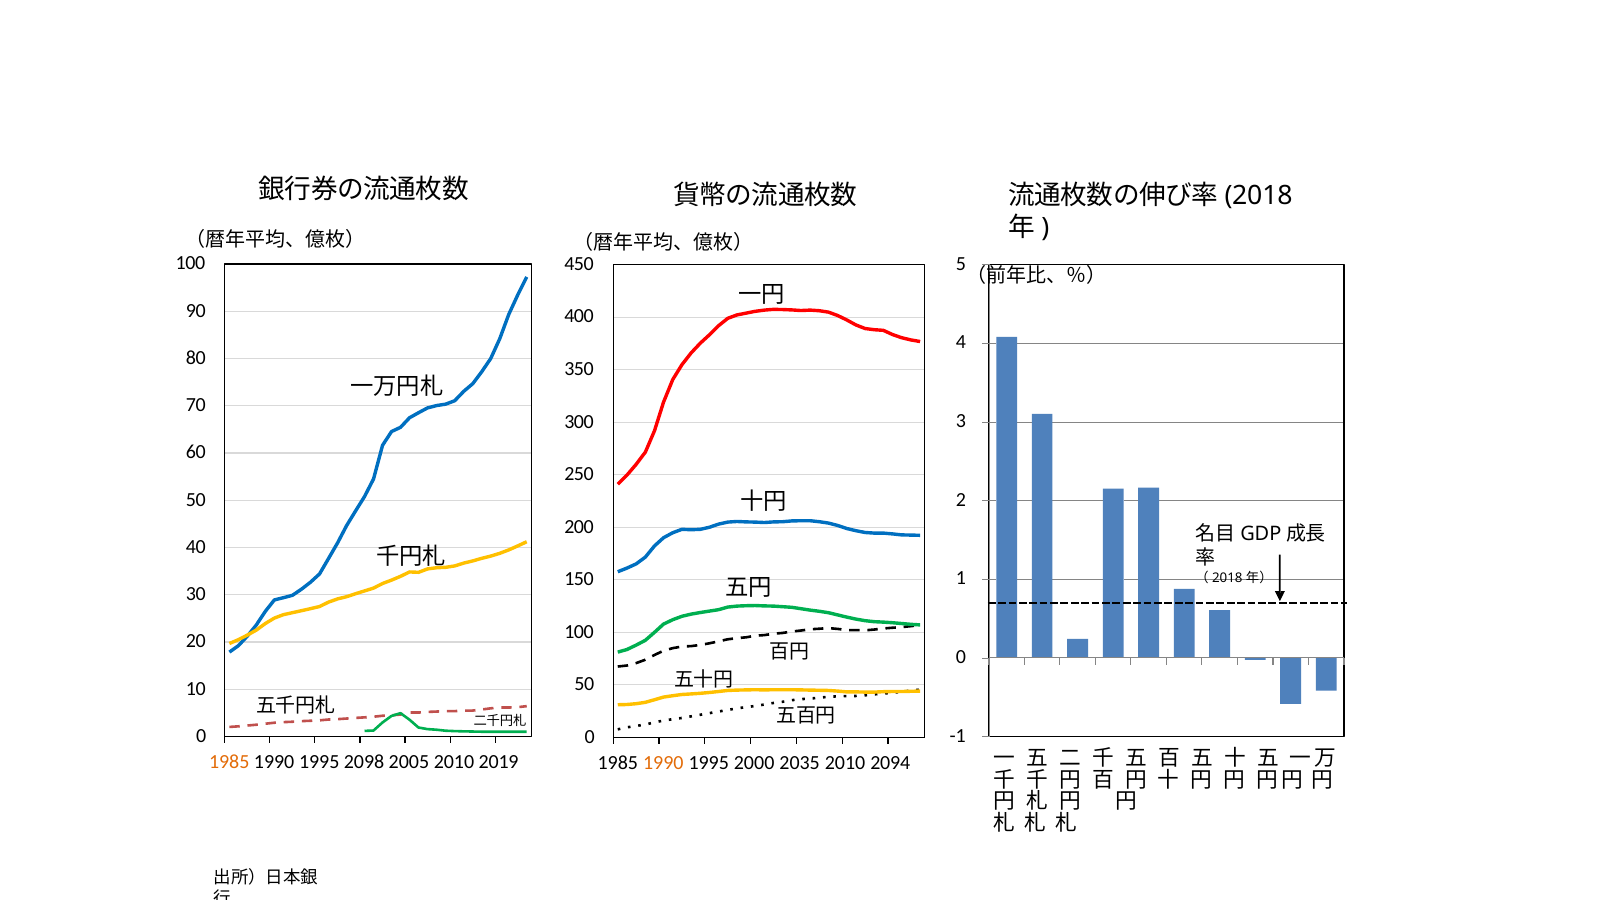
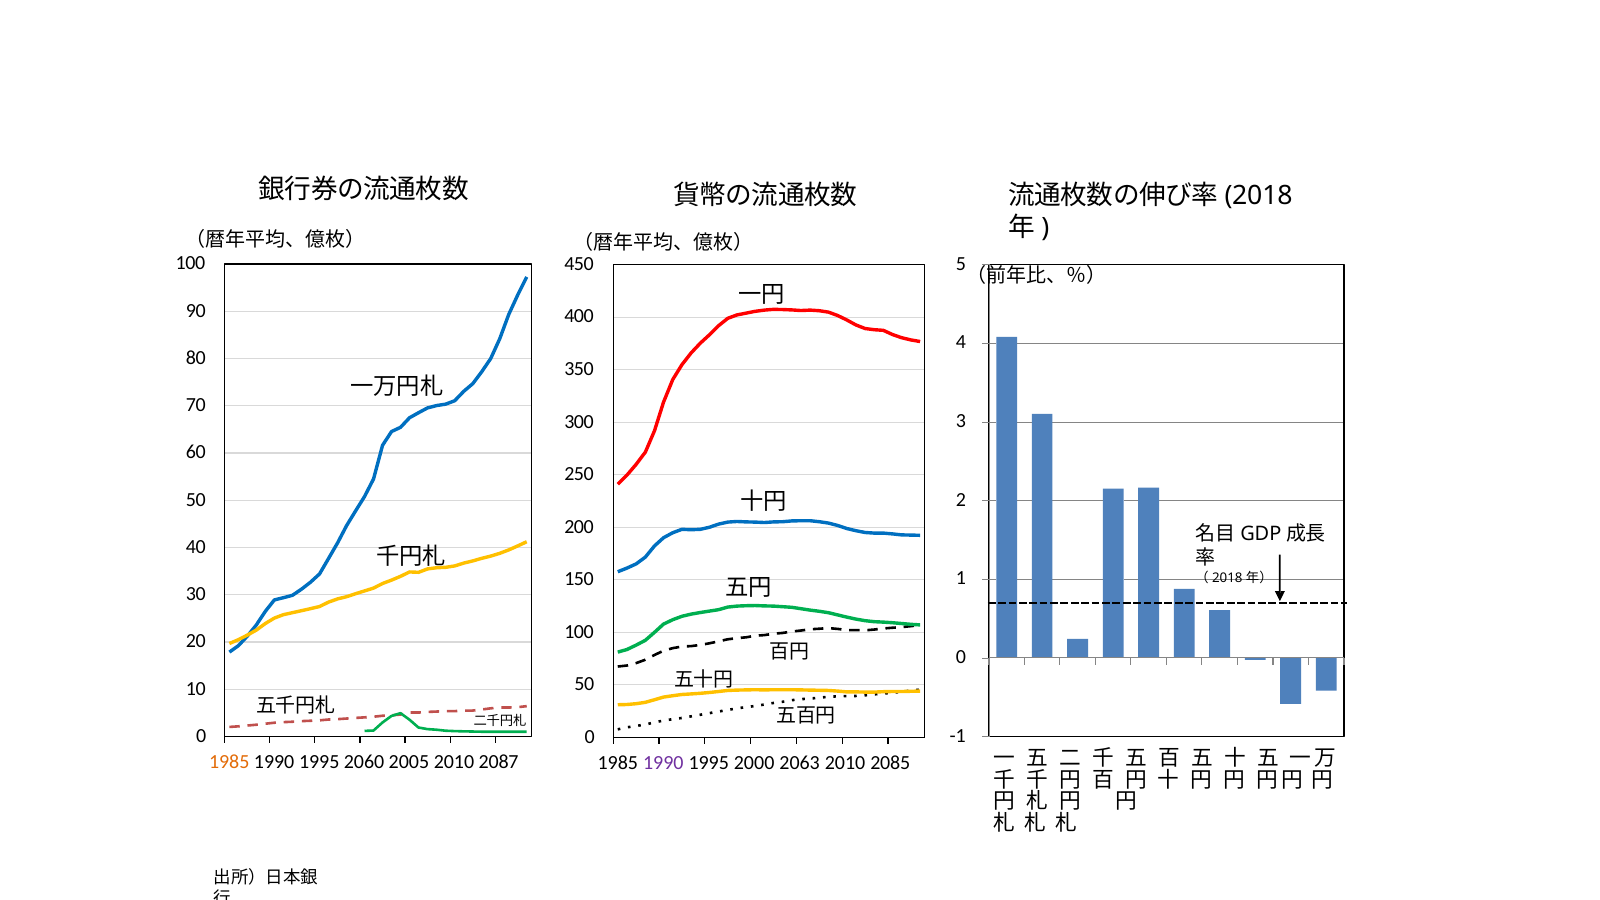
2098: 2098 -> 2060
2019: 2019 -> 2087
1990 at (663, 763) colour: orange -> purple
2035: 2035 -> 2063
2094: 2094 -> 2085
